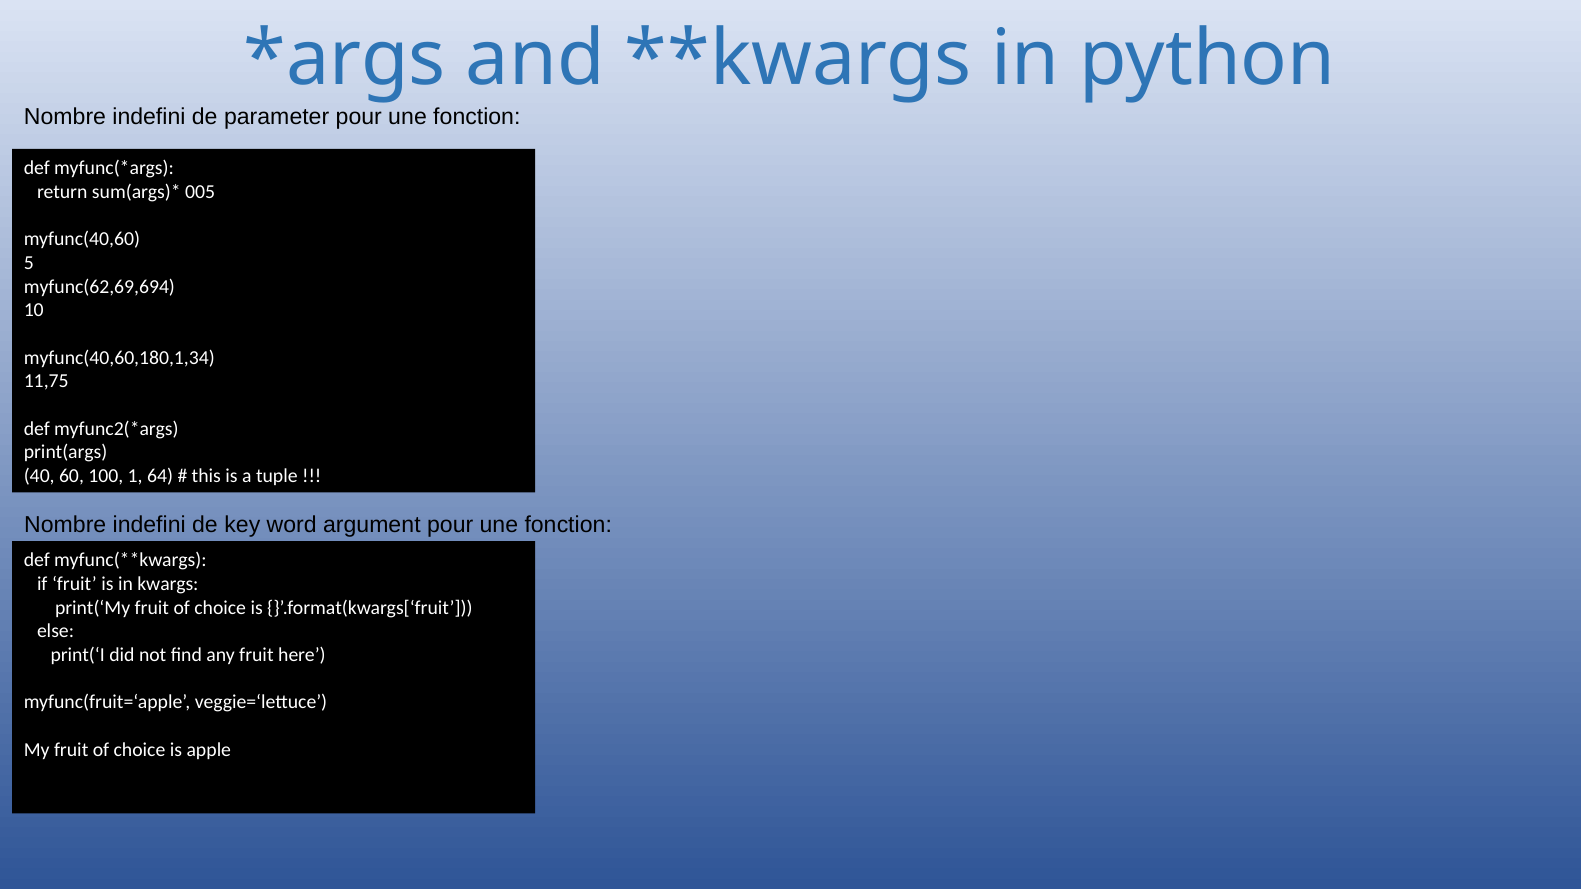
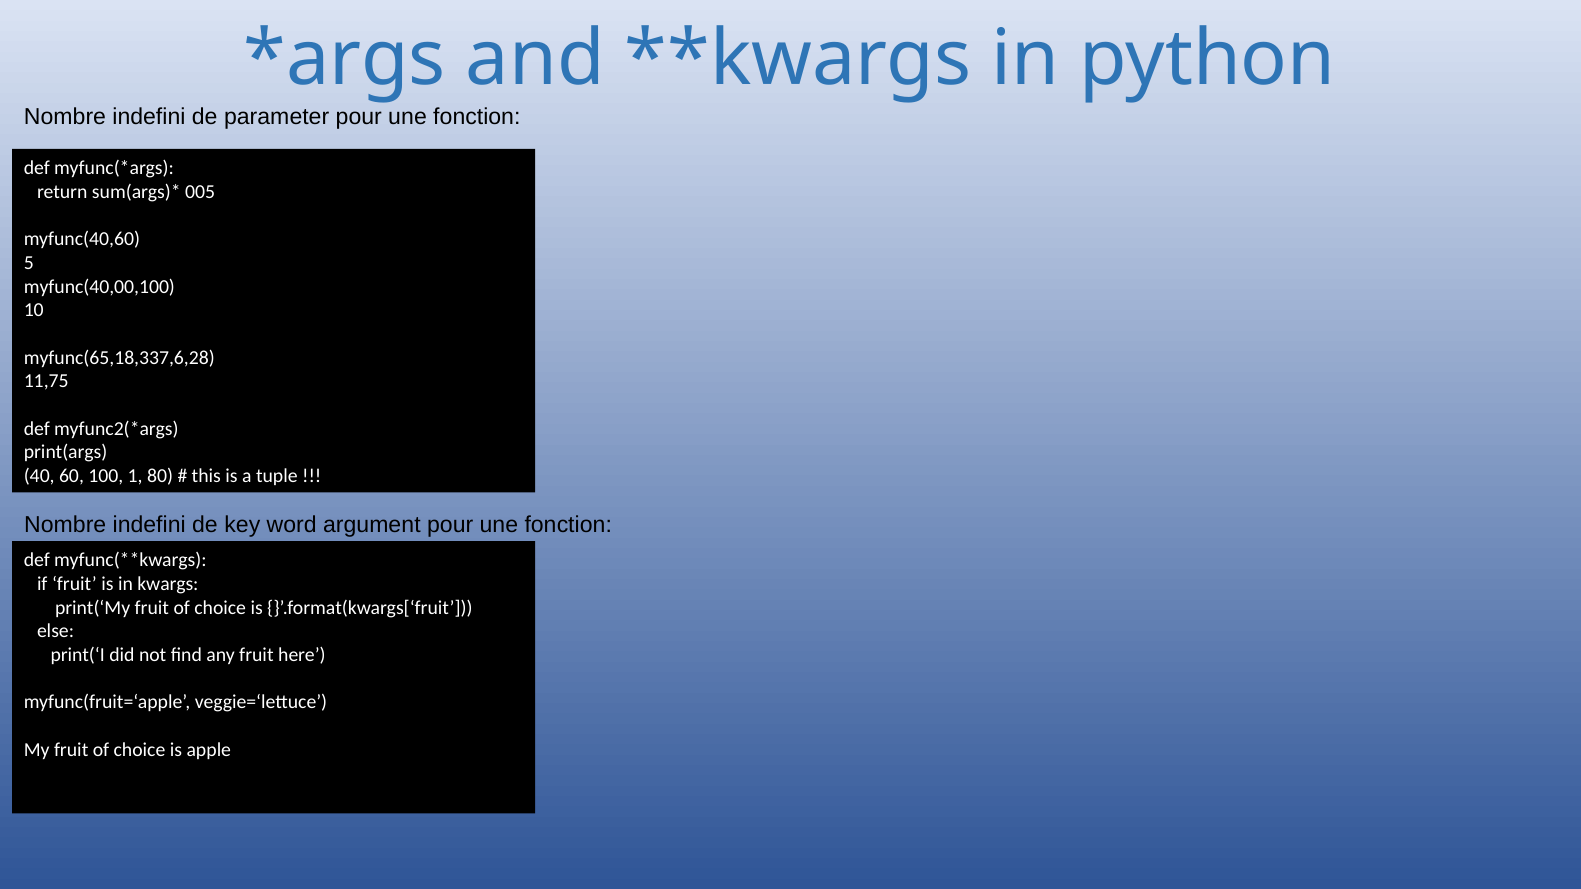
myfunc(62,69,694: myfunc(62,69,694 -> myfunc(40,00,100
myfunc(40,60,180,1,34: myfunc(40,60,180,1,34 -> myfunc(65,18,337,6,28
64: 64 -> 80
